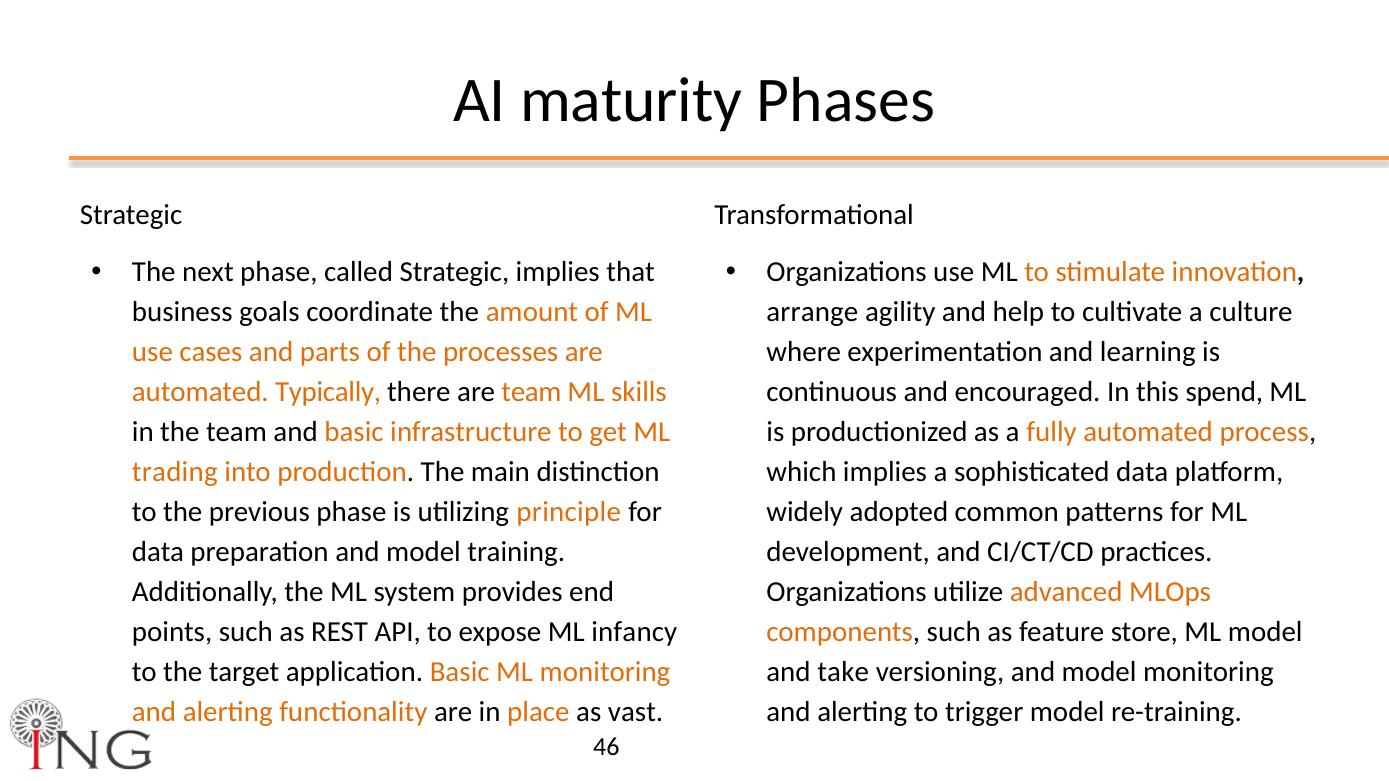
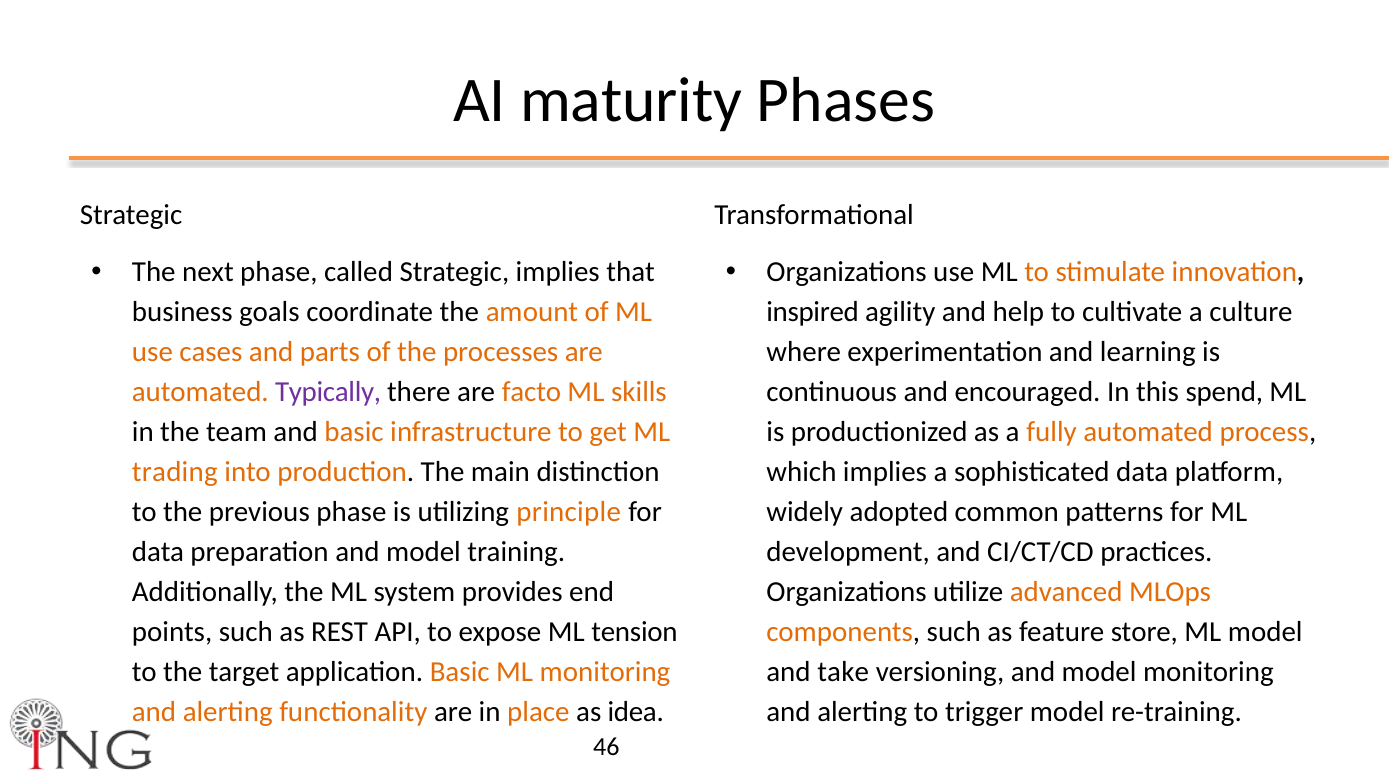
arrange: arrange -> inspired
Typically colour: orange -> purple
are team: team -> facto
infancy: infancy -> tension
vast: vast -> idea
